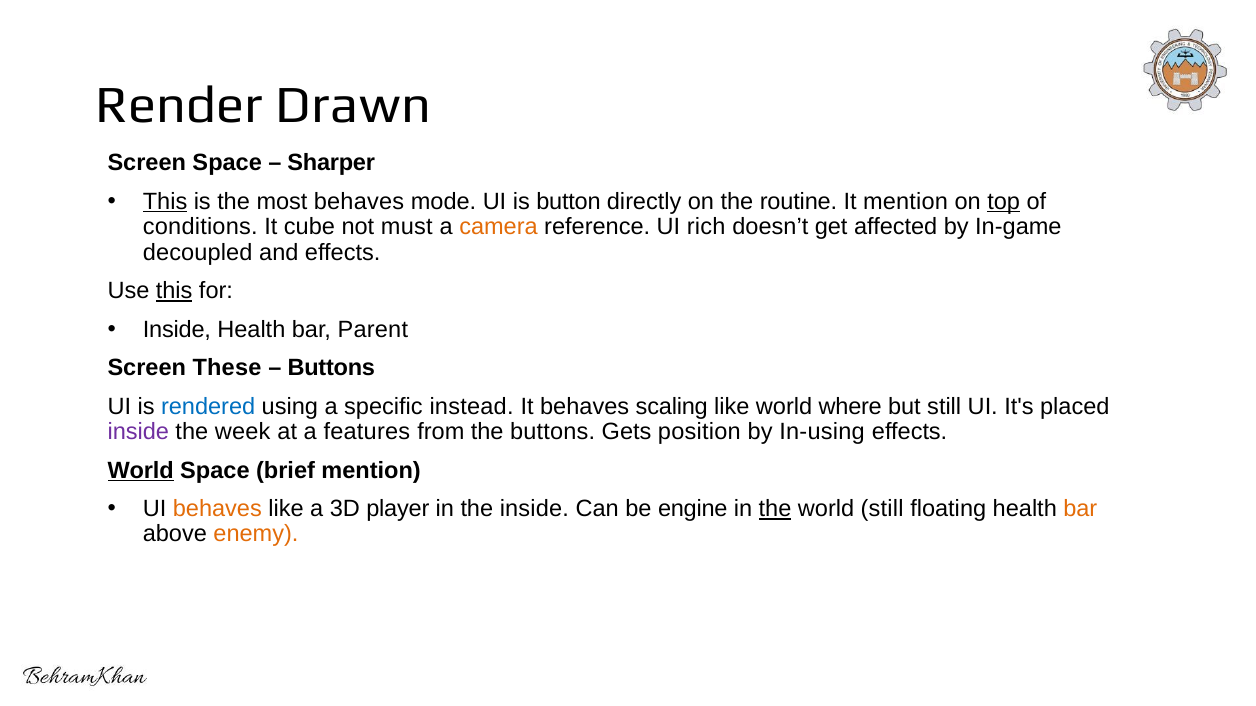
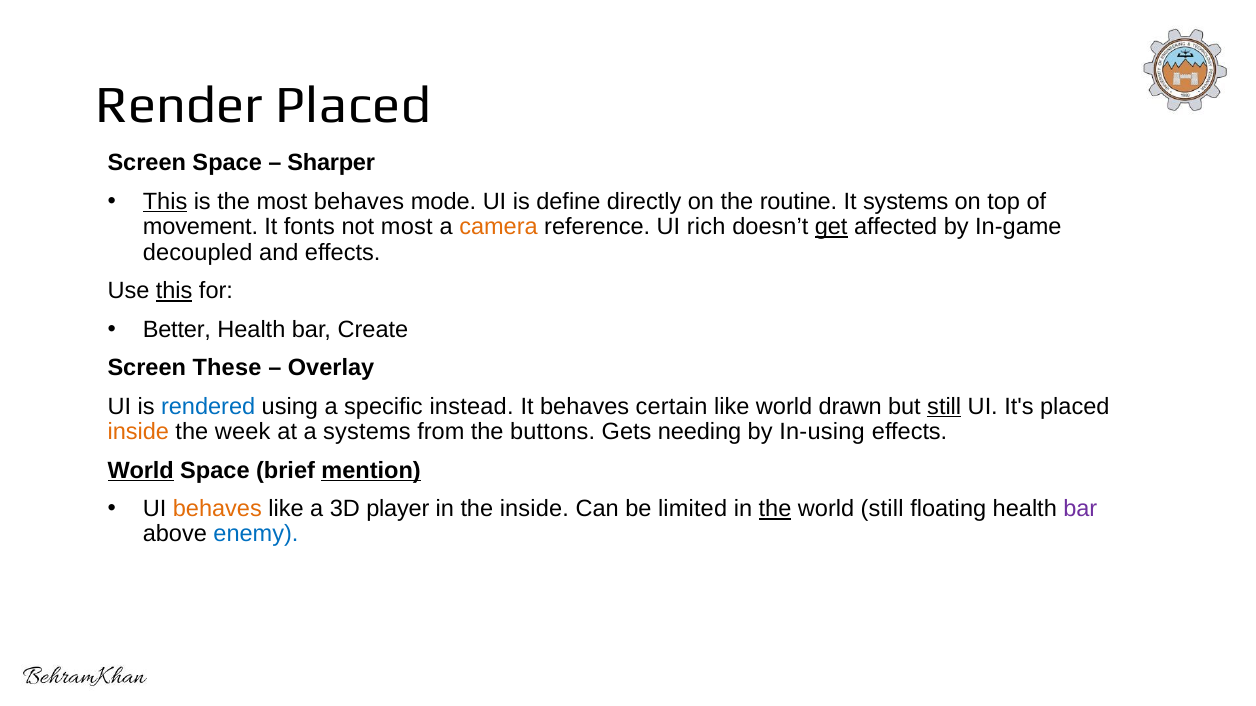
Render Drawn: Drawn -> Placed
button: button -> define
It mention: mention -> systems
top underline: present -> none
conditions: conditions -> movement
cube: cube -> fonts
not must: must -> most
get underline: none -> present
Inside at (177, 330): Inside -> Better
Parent: Parent -> Create
Buttons at (331, 368): Buttons -> Overlay
scaling: scaling -> certain
where: where -> drawn
still at (944, 407) underline: none -> present
inside at (138, 432) colour: purple -> orange
a features: features -> systems
position: position -> needing
mention at (371, 471) underline: none -> present
engine: engine -> limited
bar at (1080, 509) colour: orange -> purple
enemy colour: orange -> blue
